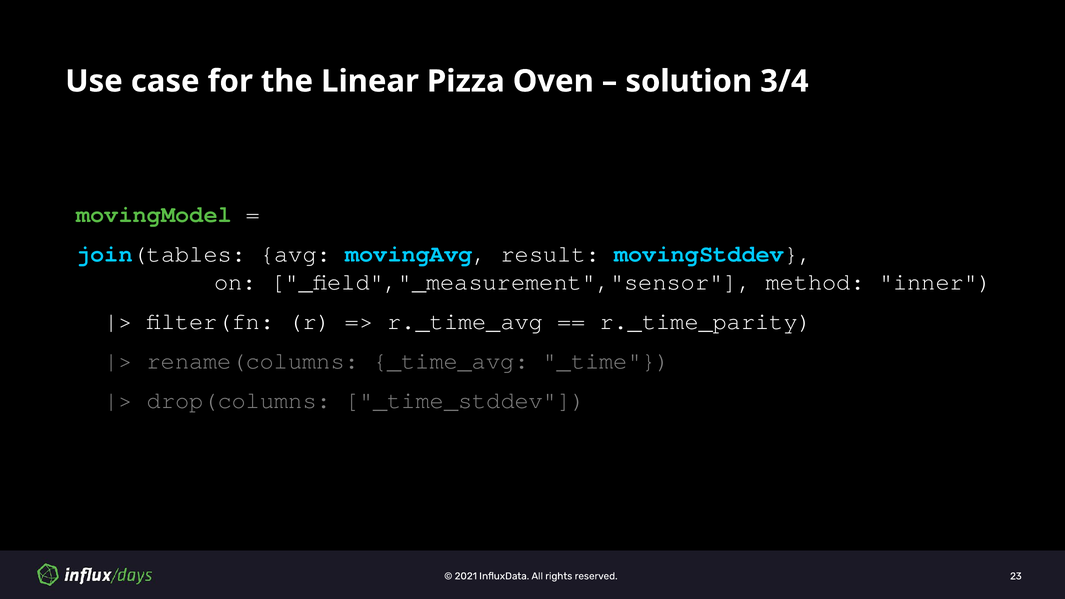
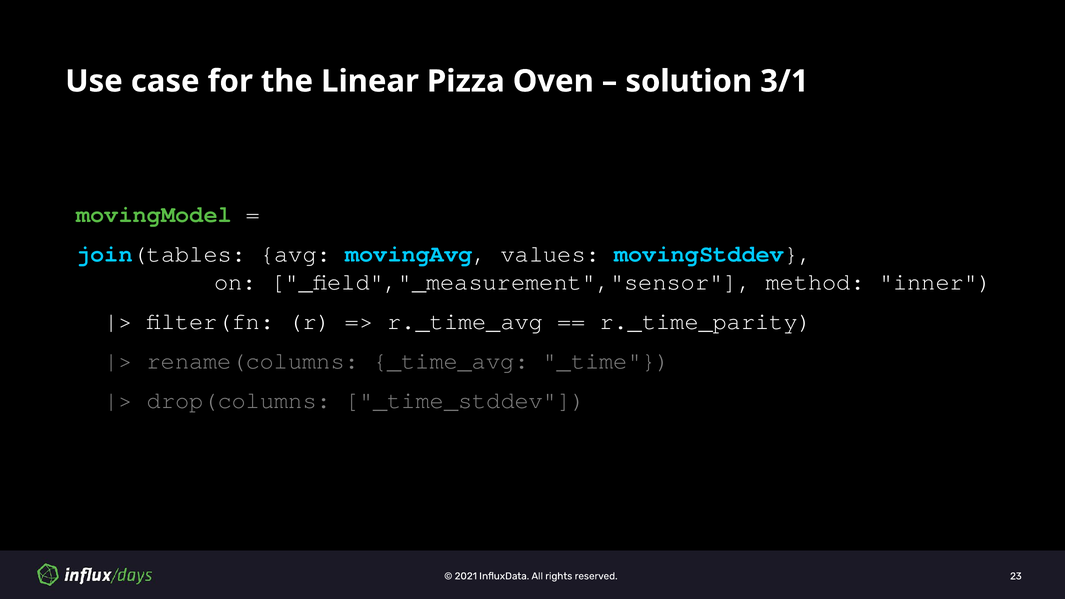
3/4: 3/4 -> 3/1
result: result -> values
